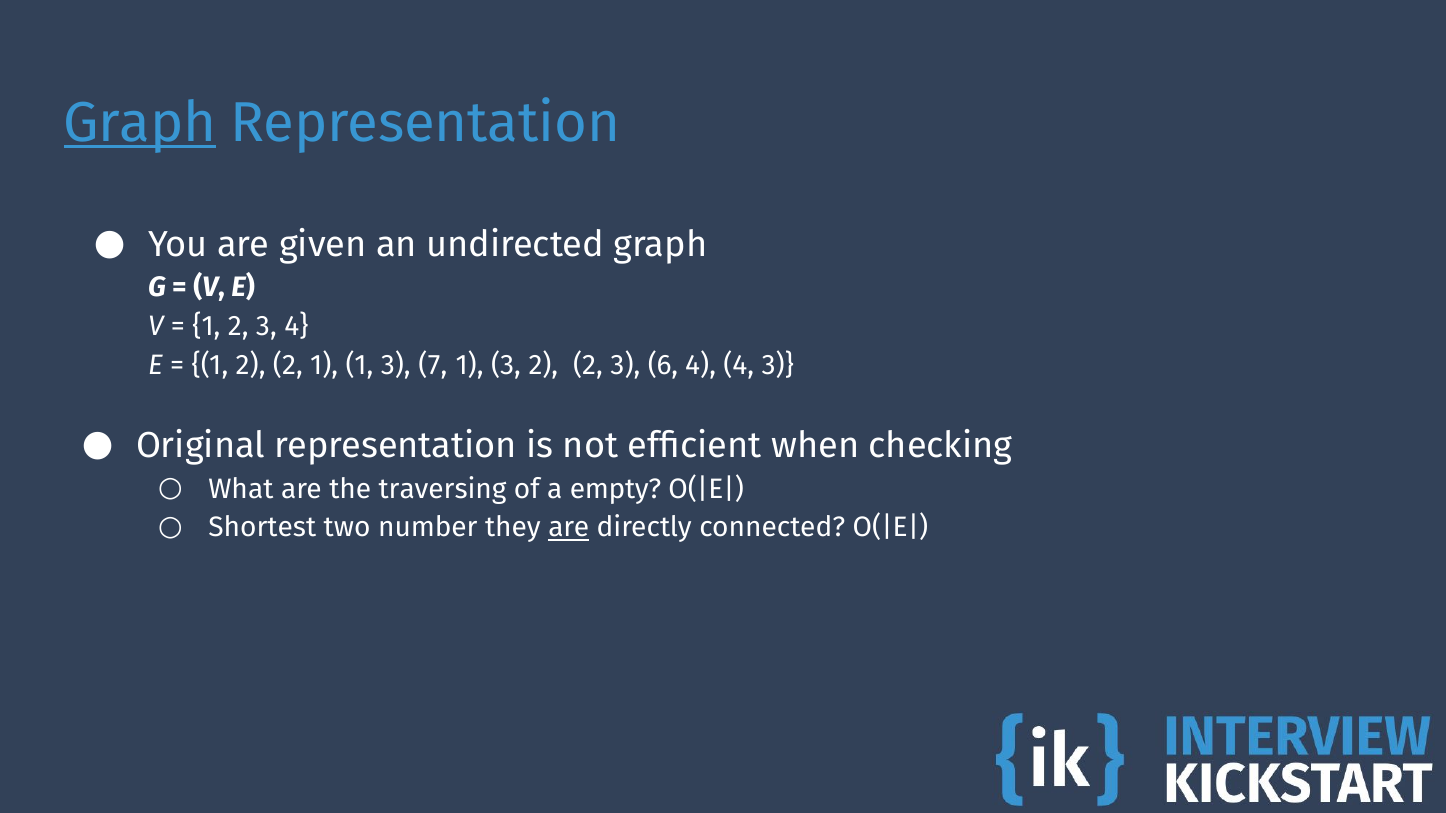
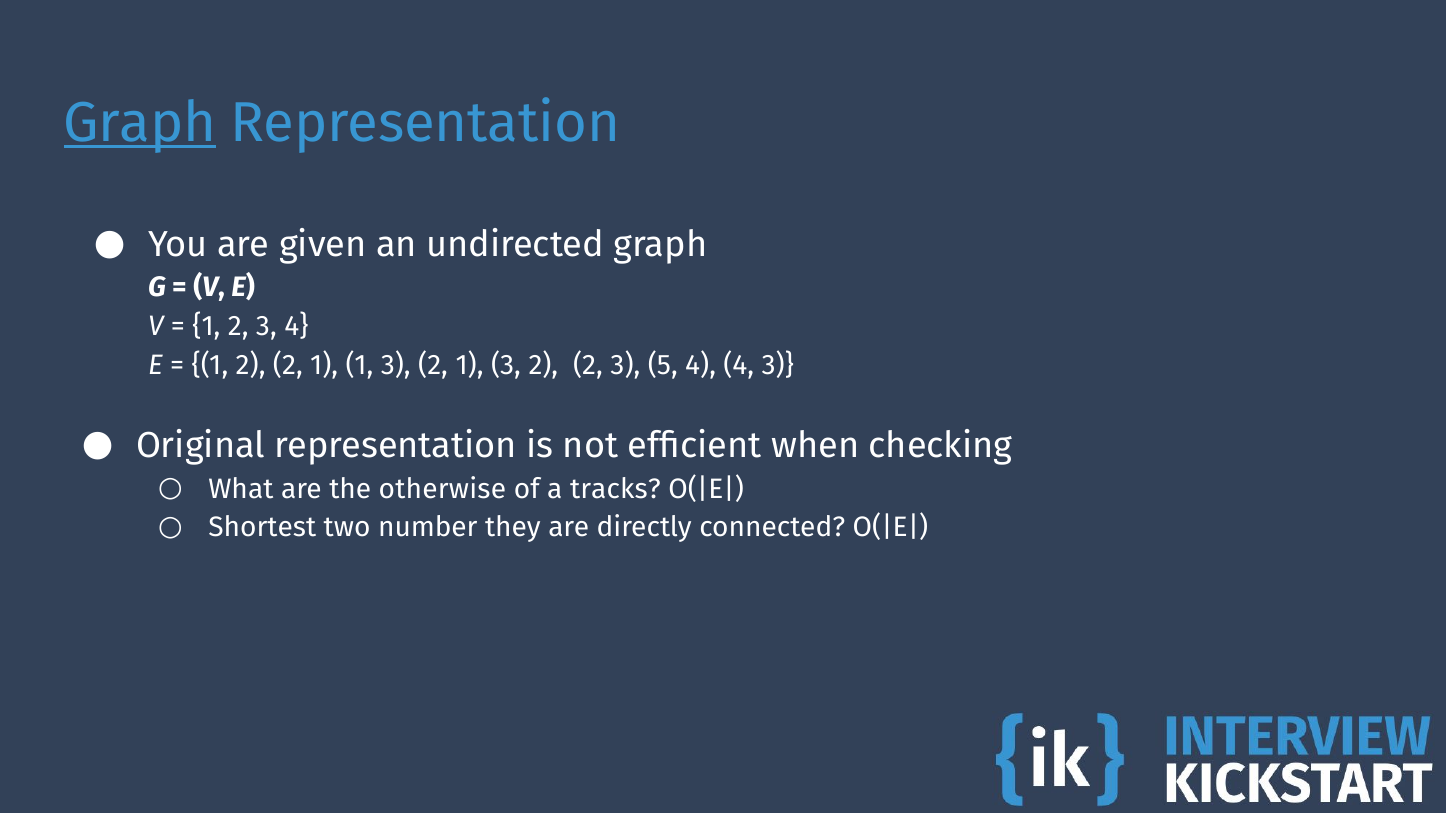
1 1 3 7: 7 -> 2
6: 6 -> 5
traversing: traversing -> otherwise
empty: empty -> tracks
are at (569, 528) underline: present -> none
